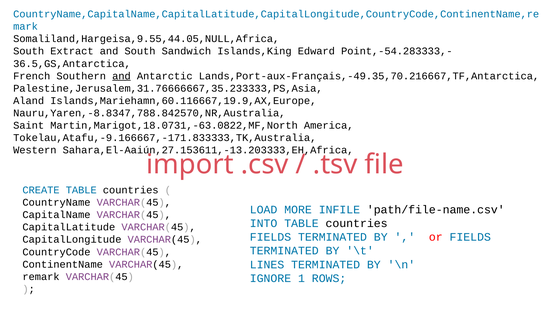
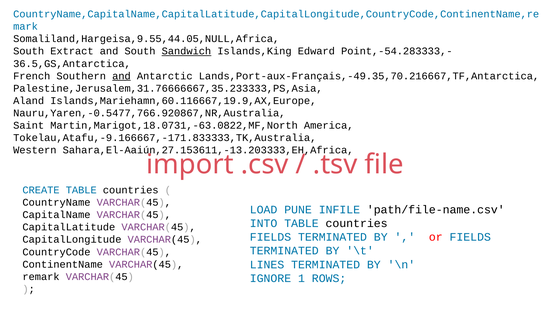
Sandwich underline: none -> present
Nauru,Yaren,-8.8347,788.842570,NR,Australia: Nauru,Yaren,-8.8347,788.842570,NR,Australia -> Nauru,Yaren,-0.5477,766.920867,NR,Australia
MORE: MORE -> PUNE
